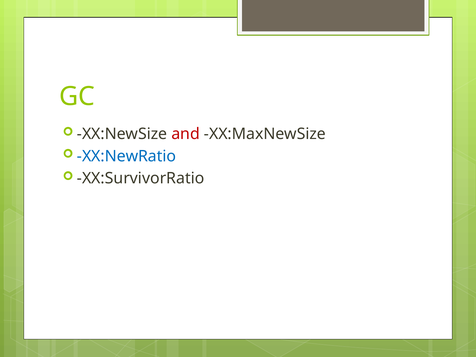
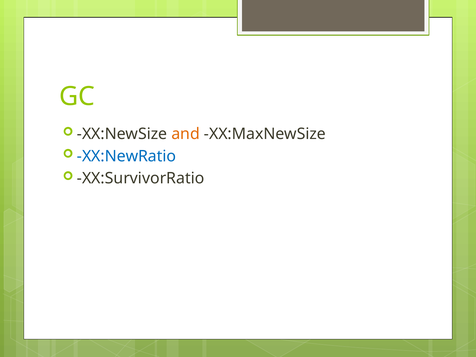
and colour: red -> orange
